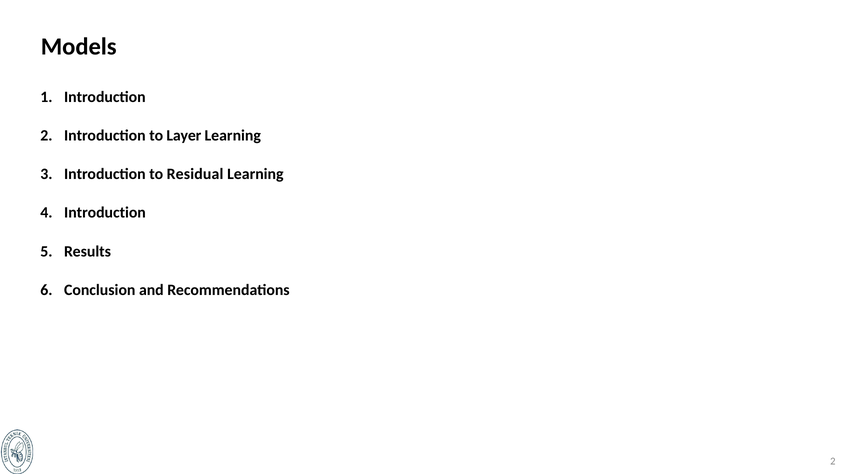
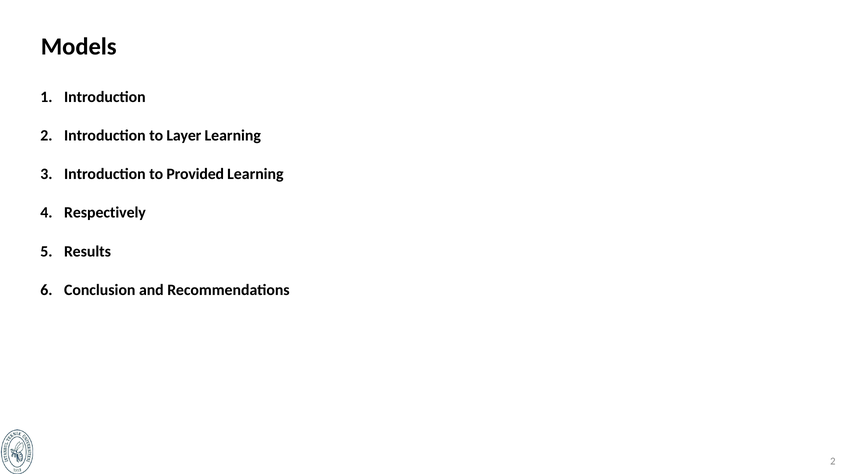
Residual: Residual -> Provided
Introduction at (105, 213): Introduction -> Respectively
